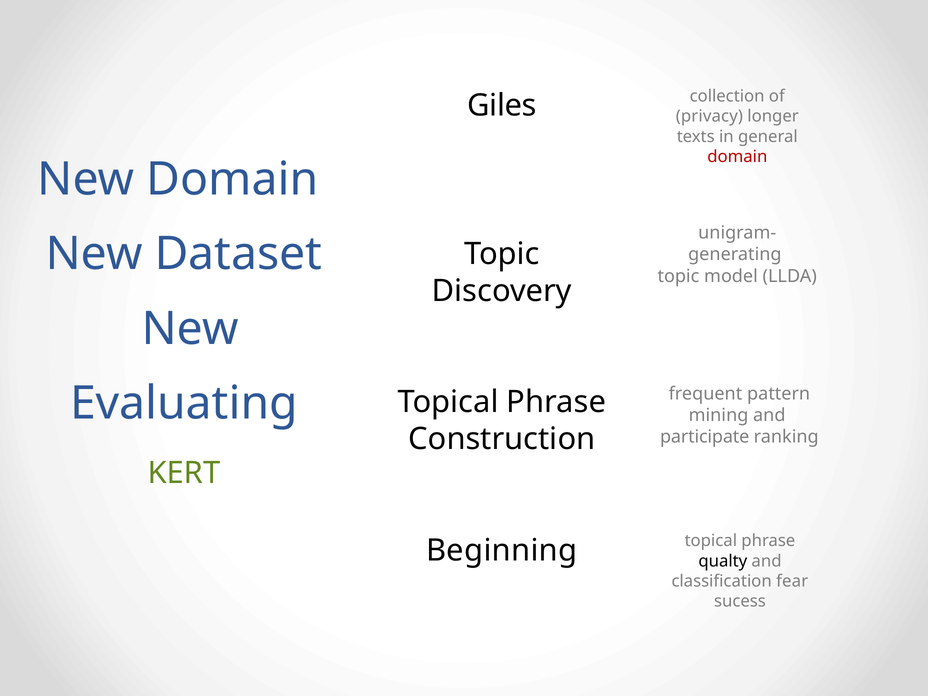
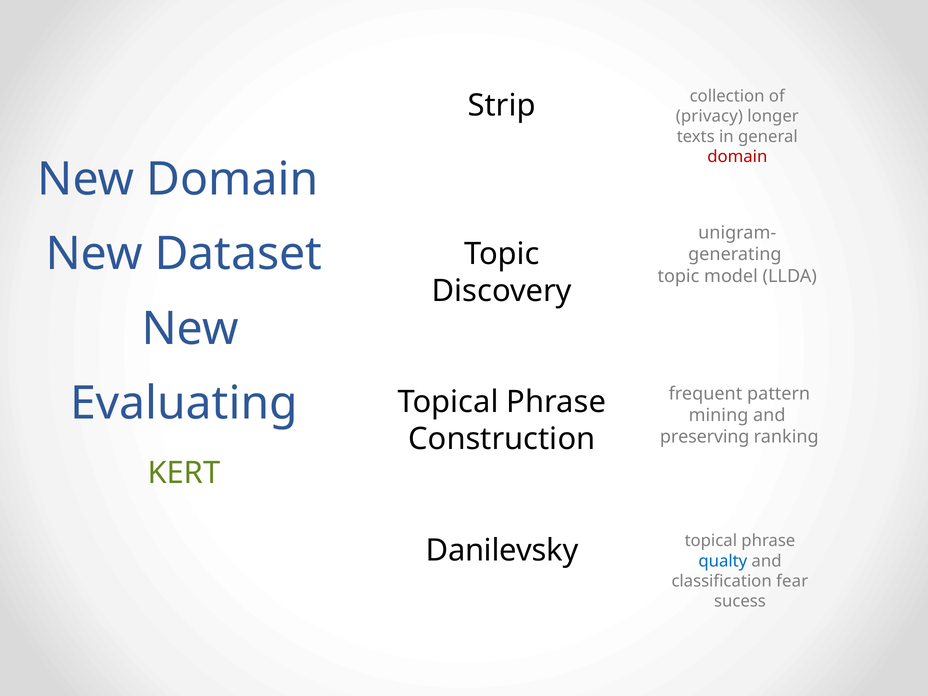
Giles: Giles -> Strip
participate: participate -> preserving
Beginning: Beginning -> Danilevsky
qualty colour: black -> blue
